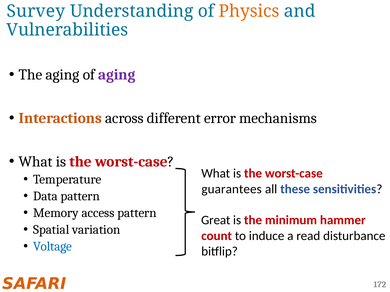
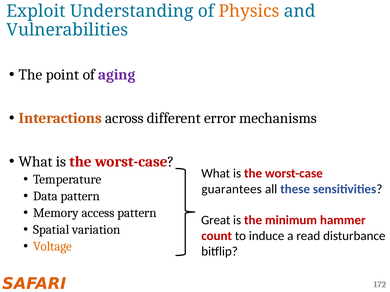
Survey: Survey -> Exploit
The aging: aging -> point
Voltage colour: blue -> orange
